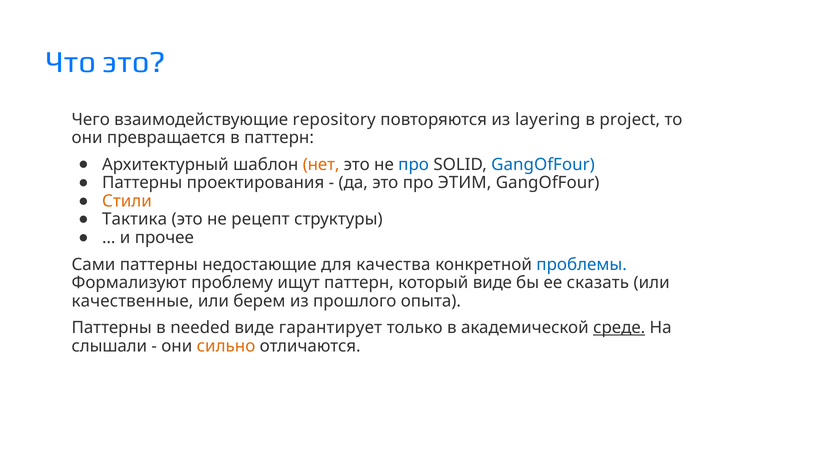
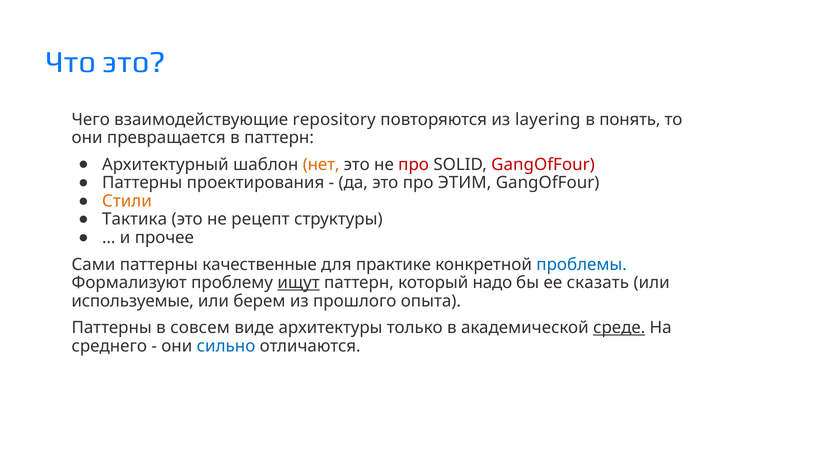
project: project -> понять
про at (414, 165) colour: blue -> red
GangOfFour at (543, 165) colour: blue -> red
недостающие: недостающие -> качественные
качества: качества -> практике
ищут underline: none -> present
который виде: виде -> надо
качественные: качественные -> используемые
needed: needed -> совсем
гарантирует: гарантирует -> архитектуры
слышали: слышали -> среднего
сильно colour: orange -> blue
